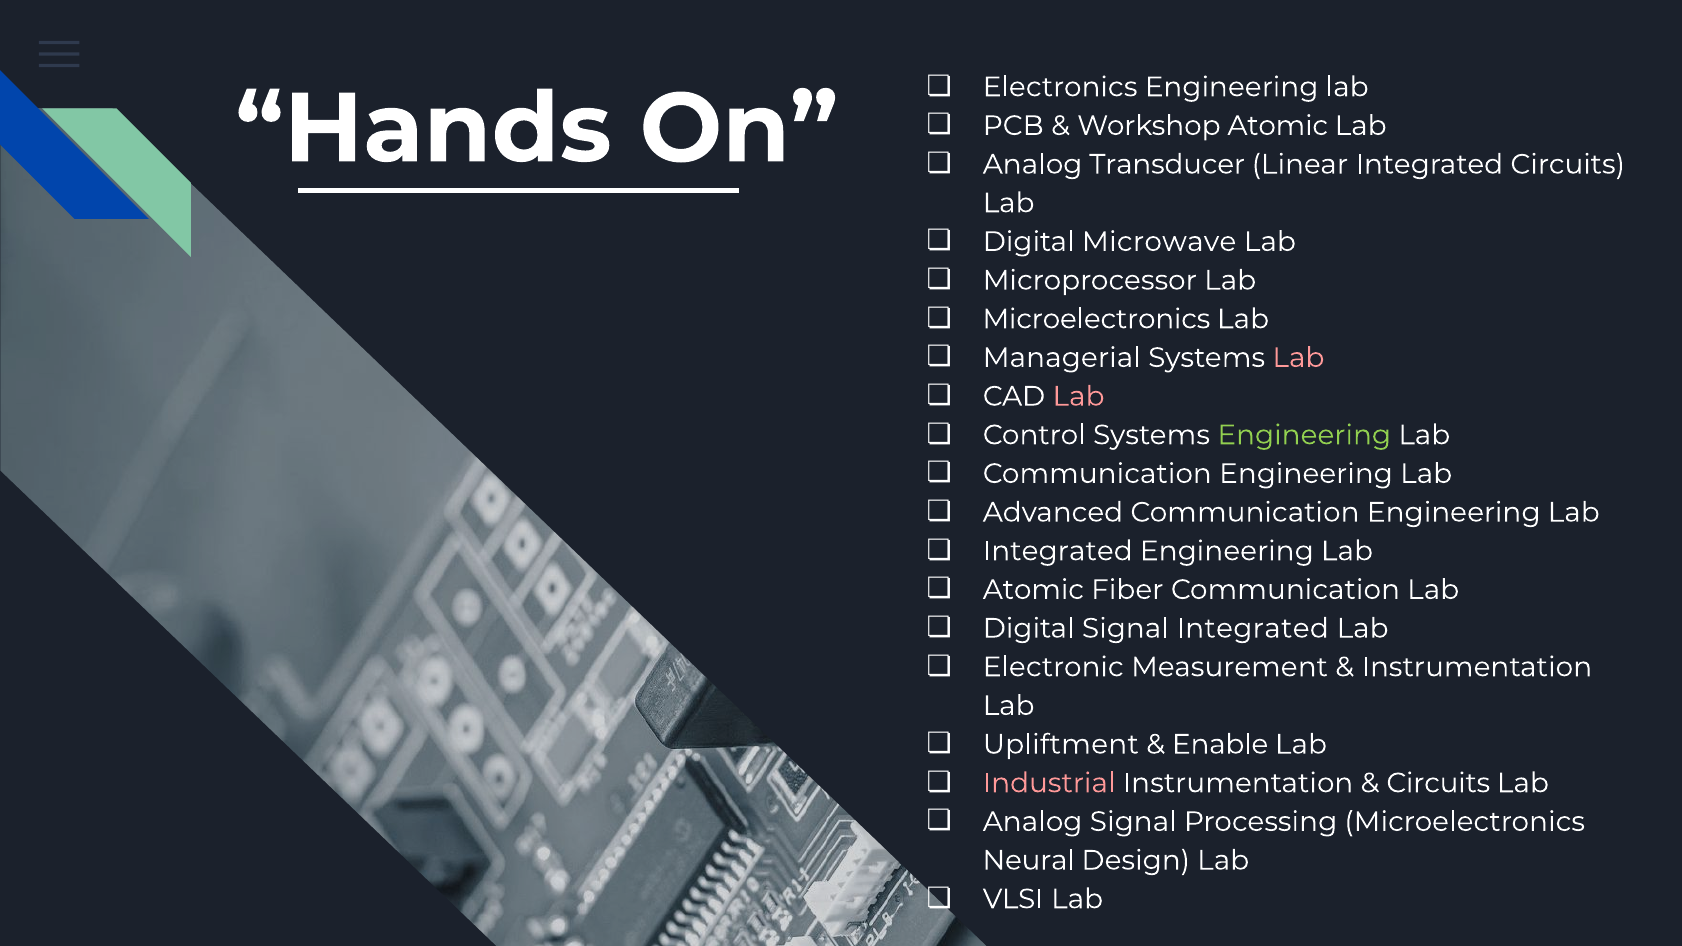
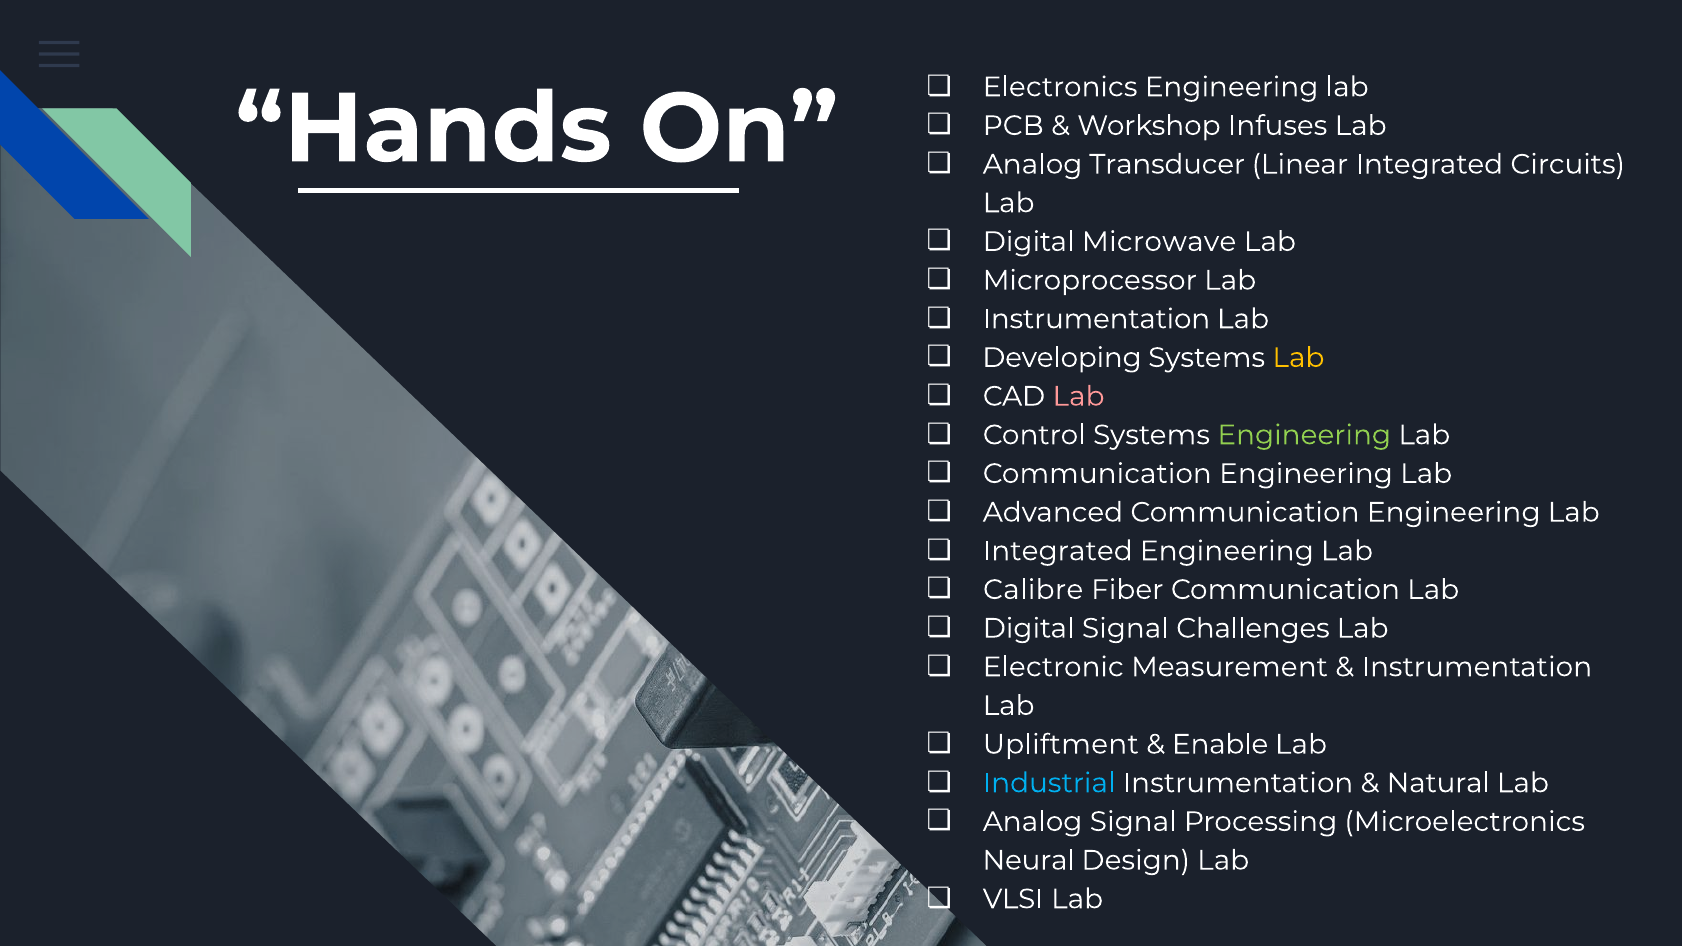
Workshop Atomic: Atomic -> Infuses
Microelectronics at (1096, 319): Microelectronics -> Instrumentation
Managerial: Managerial -> Developing
Lab at (1298, 358) colour: pink -> yellow
Atomic at (1033, 590): Atomic -> Calibre
Signal Integrated: Integrated -> Challenges
Industrial colour: pink -> light blue
Circuits at (1438, 783): Circuits -> Natural
